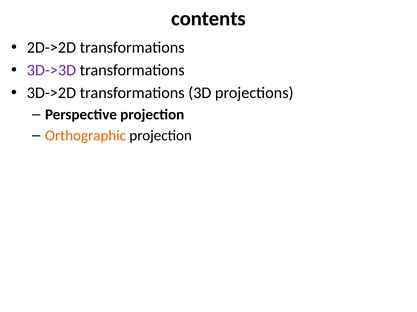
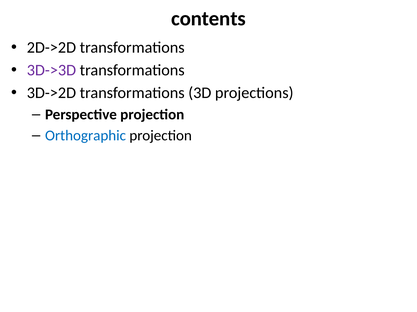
Orthographic colour: orange -> blue
